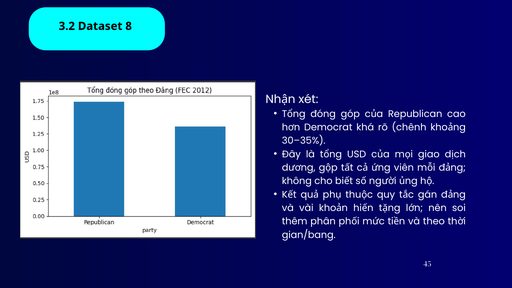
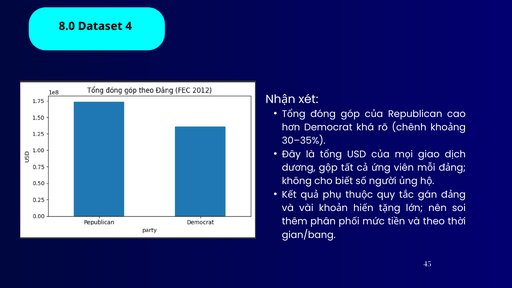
3.2: 3.2 -> 8.0
8: 8 -> 4
